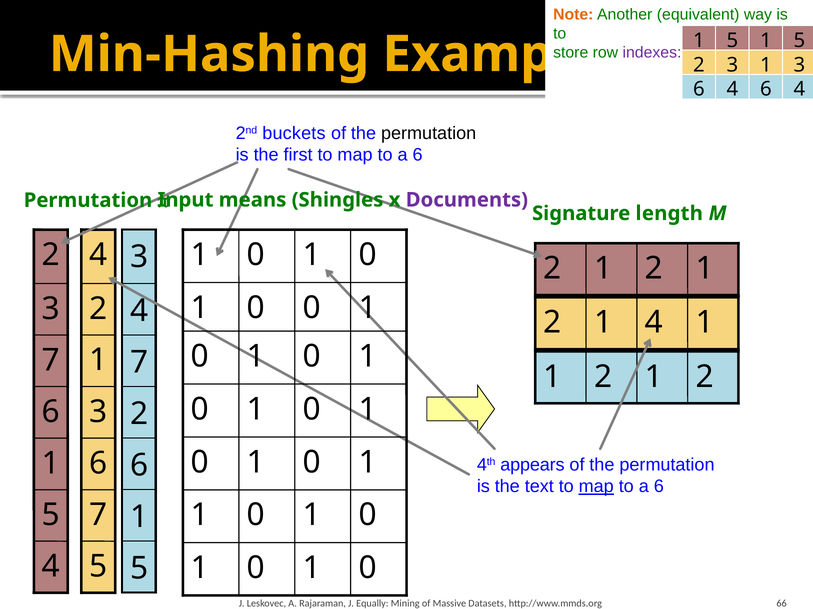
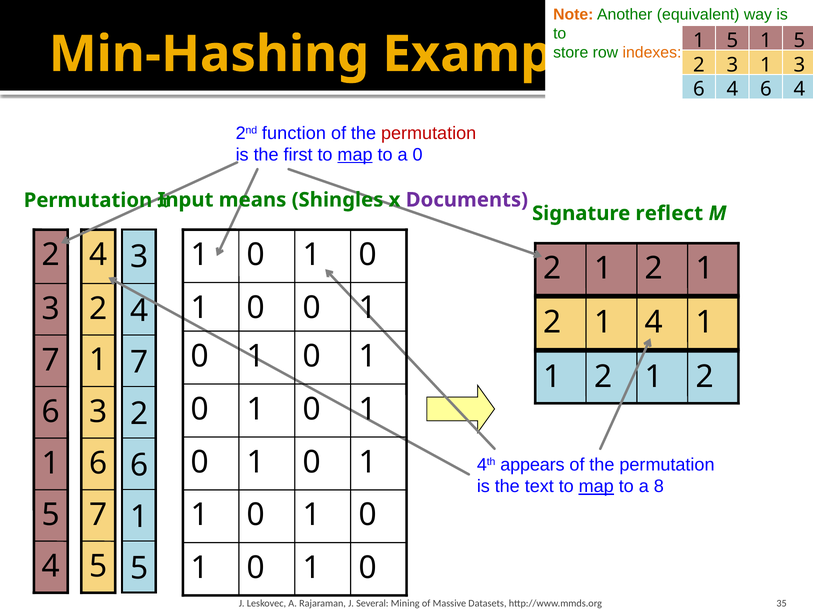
indexes colour: purple -> orange
buckets: buckets -> function
permutation at (429, 133) colour: black -> red
map at (355, 155) underline: none -> present
6 at (418, 155): 6 -> 0
length: length -> reflect
6 at (659, 487): 6 -> 8
Equally: Equally -> Several
66: 66 -> 35
